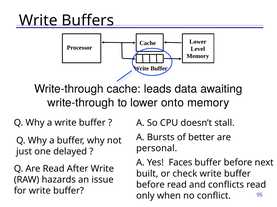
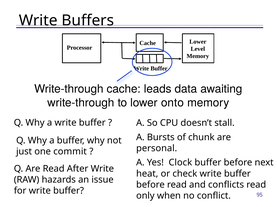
better: better -> chunk
delayed: delayed -> commit
Faces: Faces -> Clock
built: built -> heat
